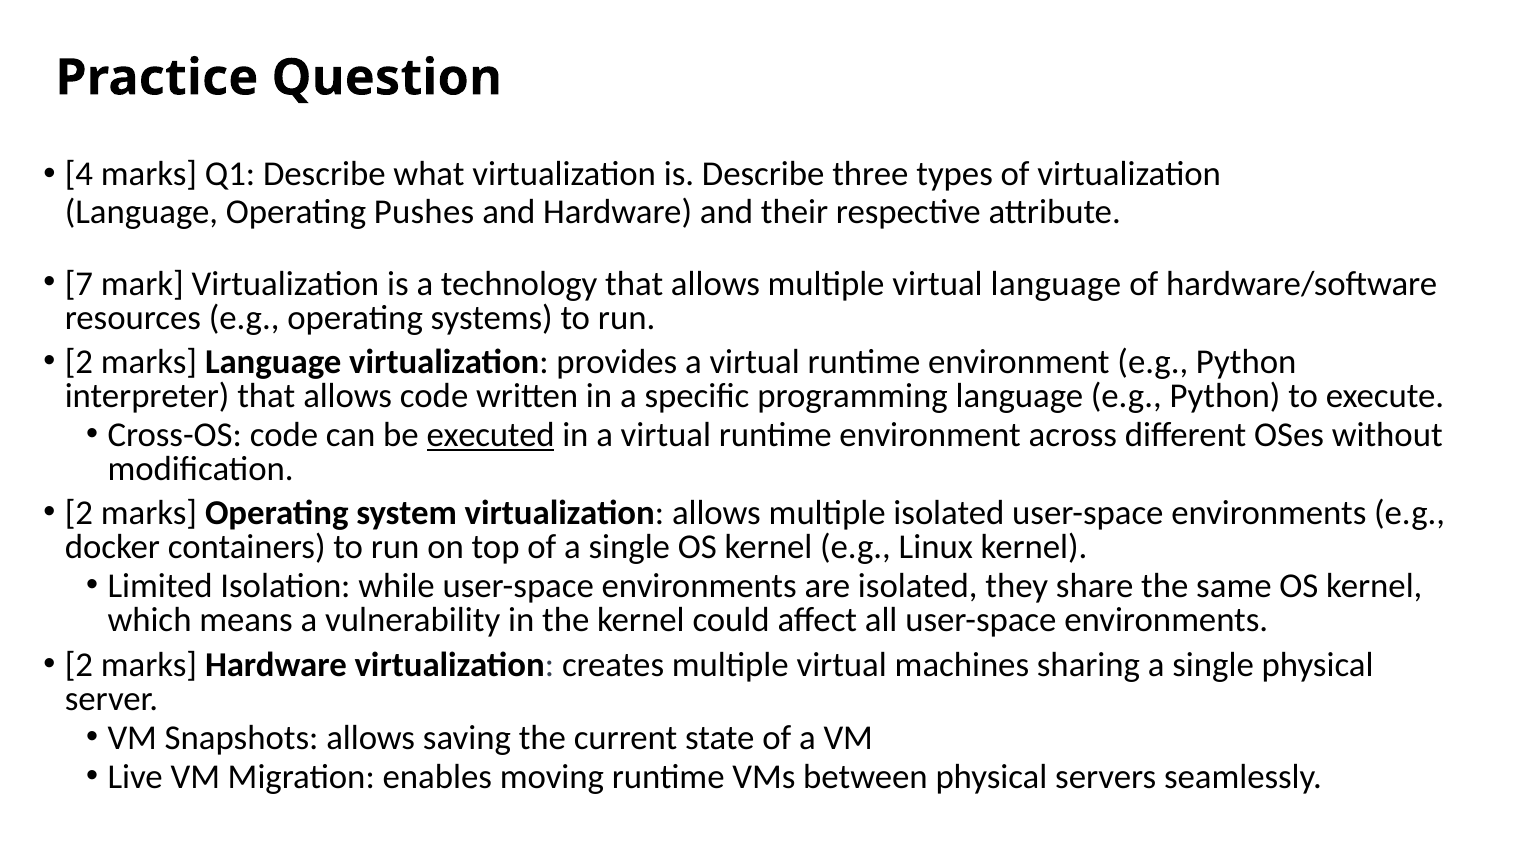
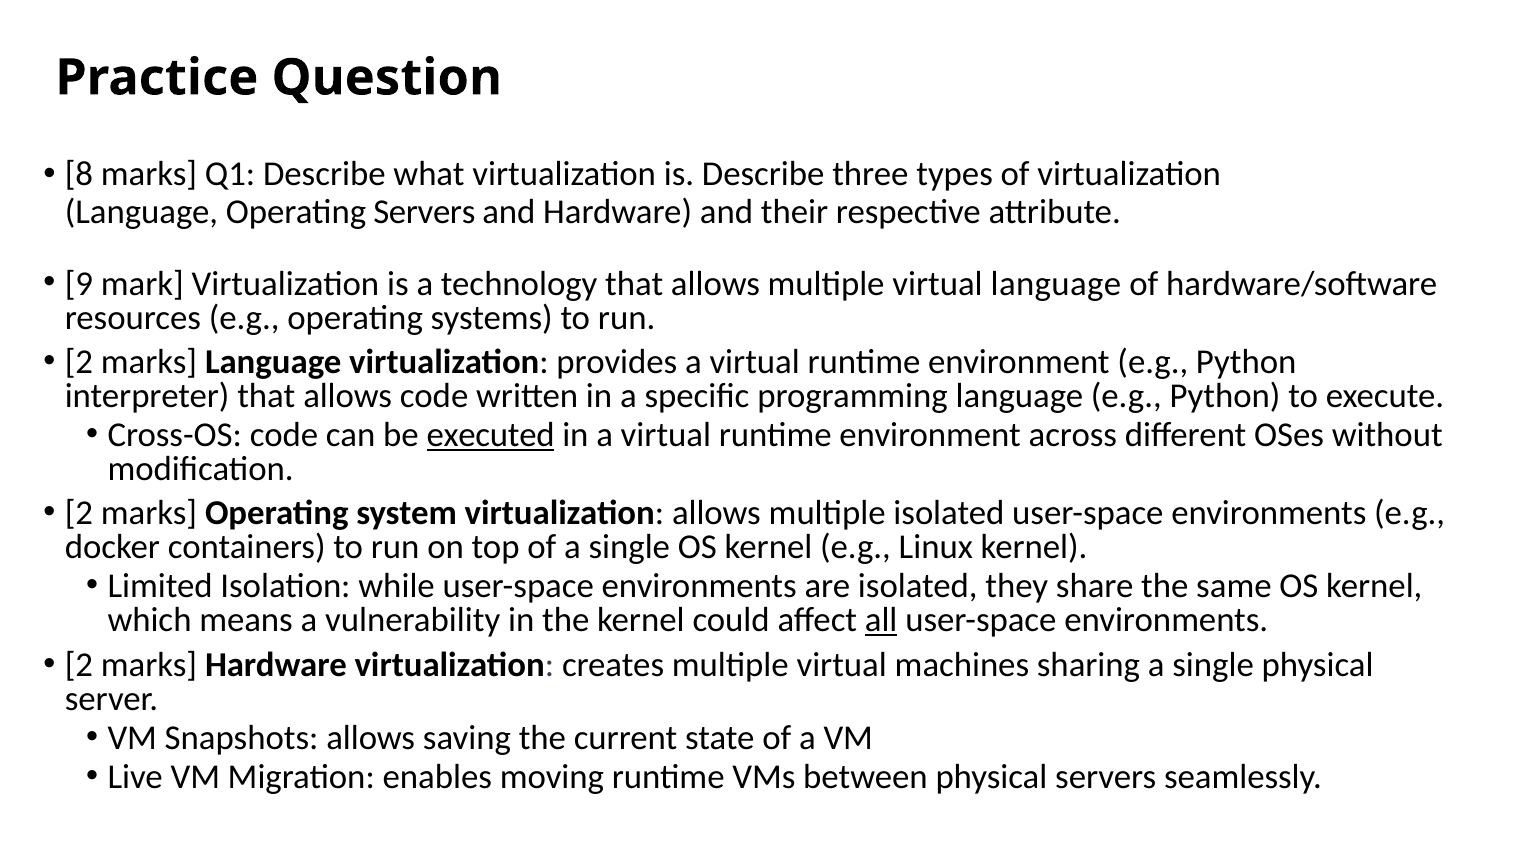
4: 4 -> 8
Operating Pushes: Pushes -> Servers
7: 7 -> 9
all underline: none -> present
